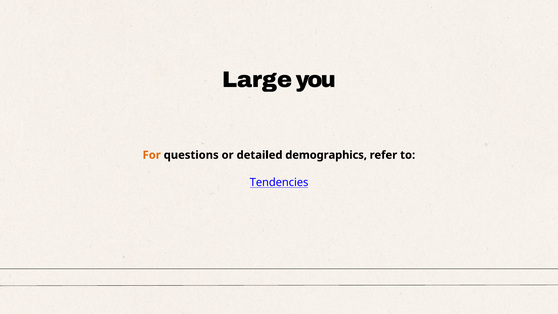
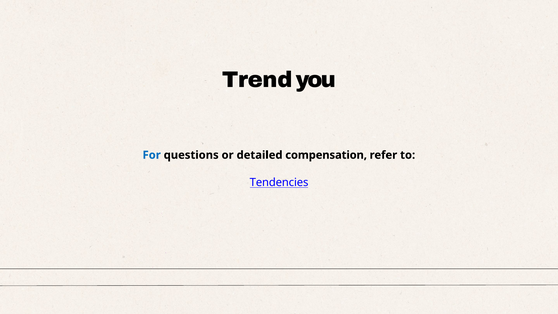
Large: Large -> Trend
For colour: orange -> blue
demographics: demographics -> compensation
